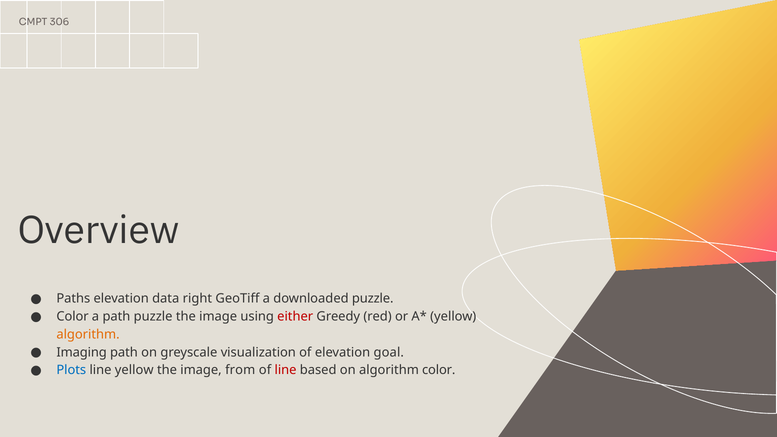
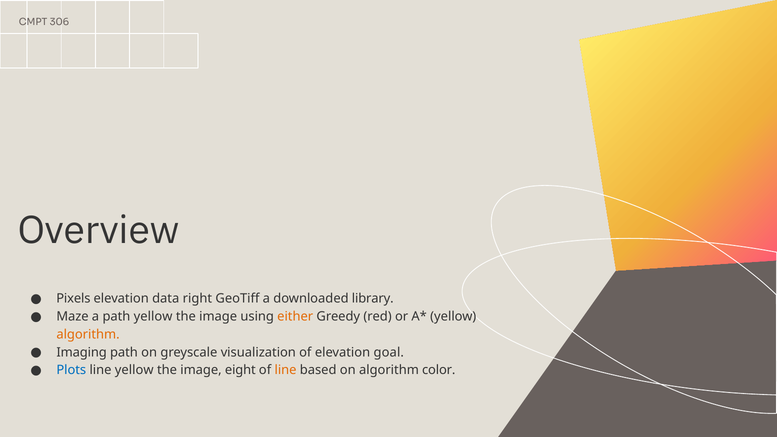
Paths: Paths -> Pixels
downloaded puzzle: puzzle -> library
Color at (73, 317): Color -> Maze
path puzzle: puzzle -> yellow
either colour: red -> orange
from: from -> eight
line at (286, 370) colour: red -> orange
